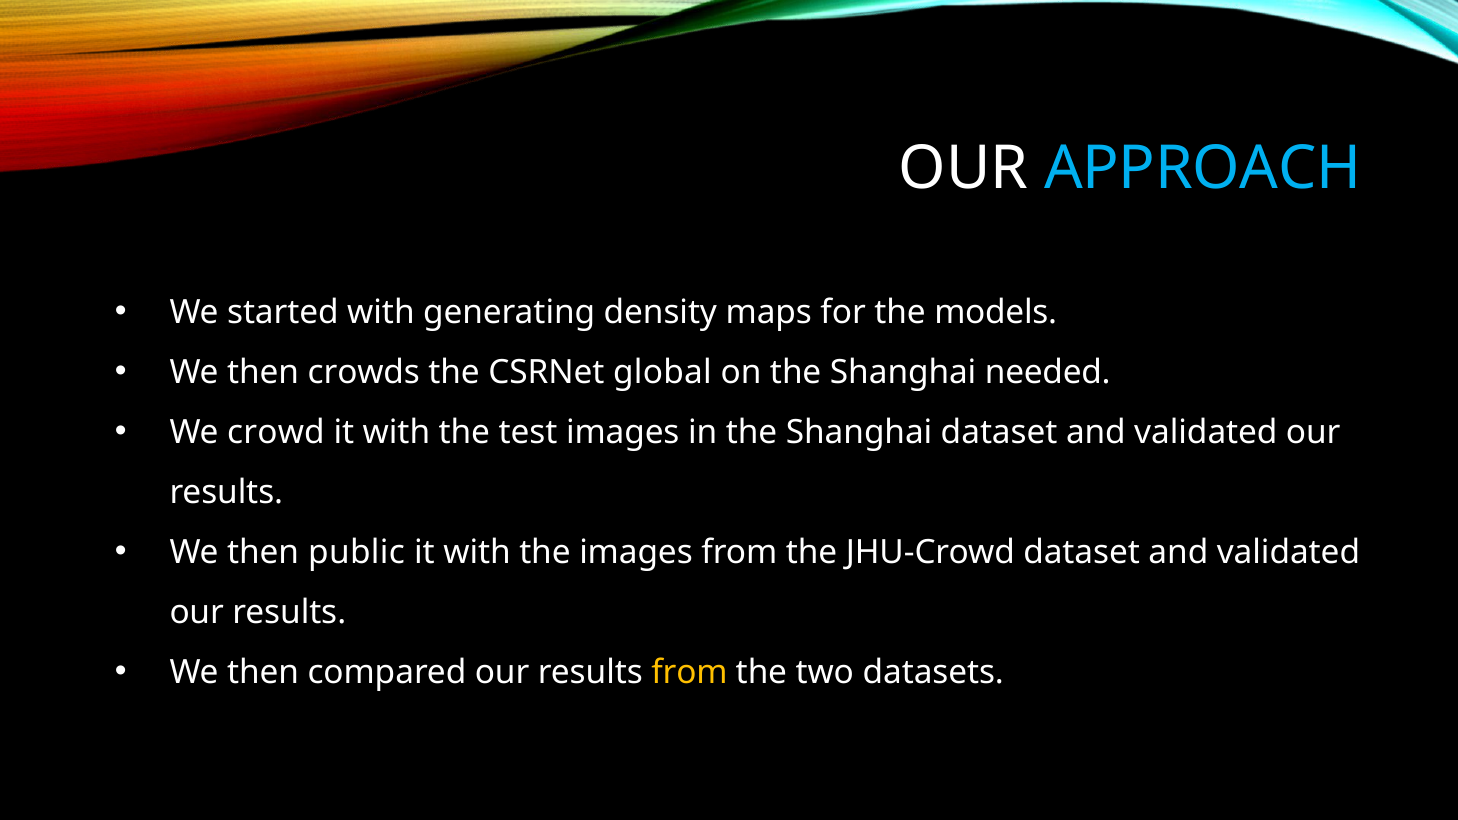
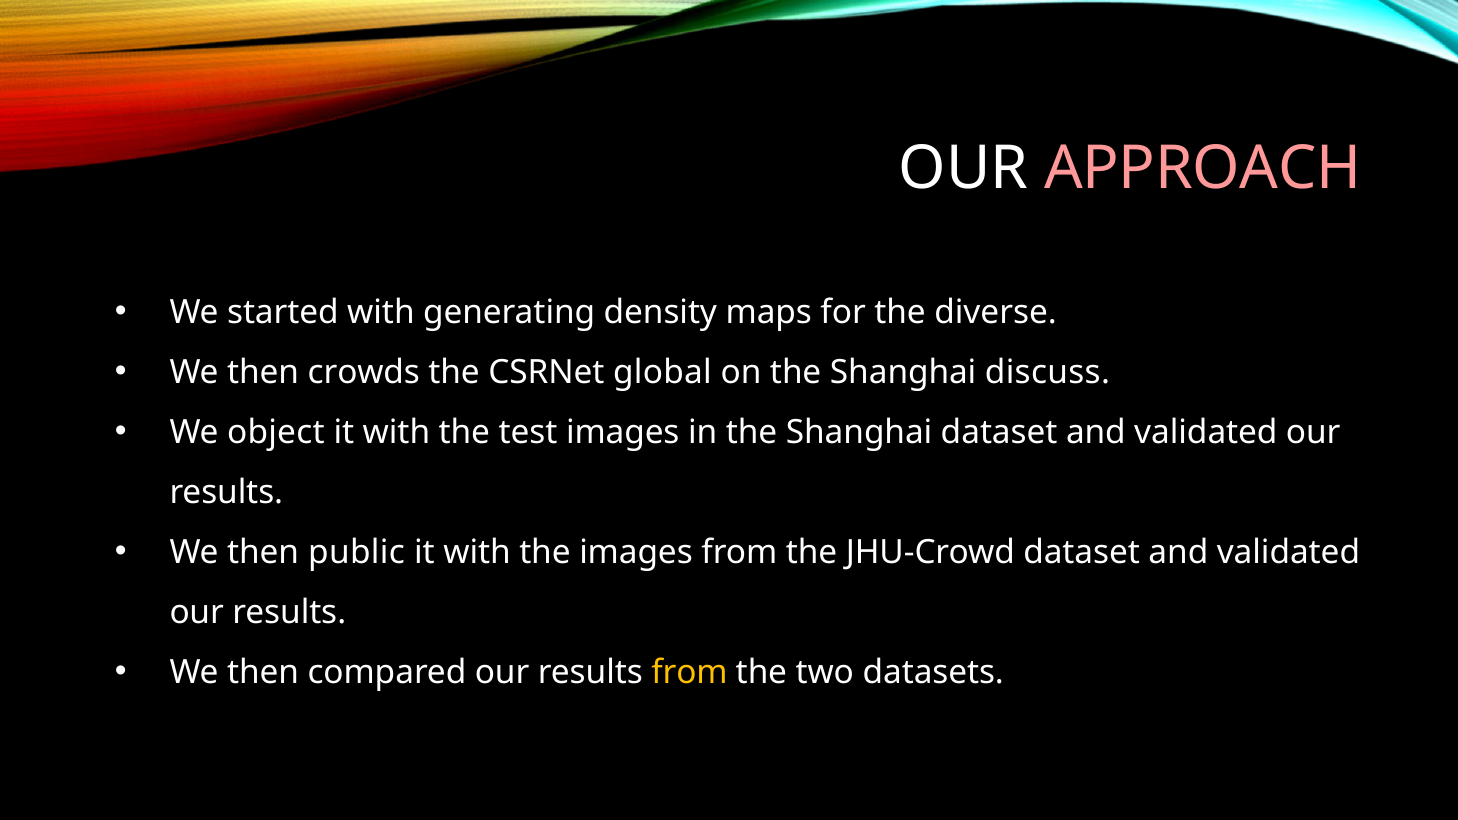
APPROACH colour: light blue -> pink
models: models -> diverse
needed: needed -> discuss
crowd: crowd -> object
